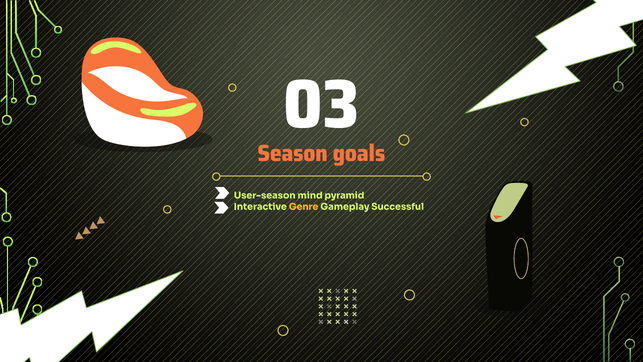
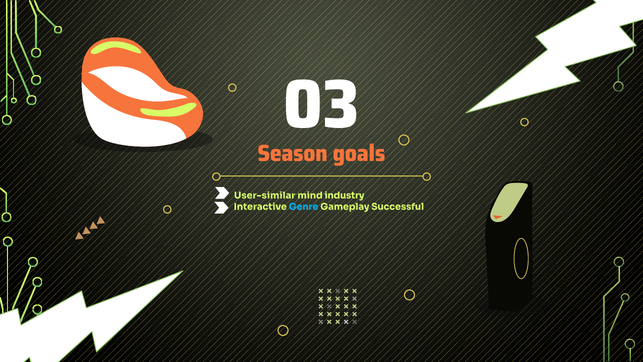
User-season: User-season -> User-similar
pyramid: pyramid -> industry
Genre colour: yellow -> light blue
